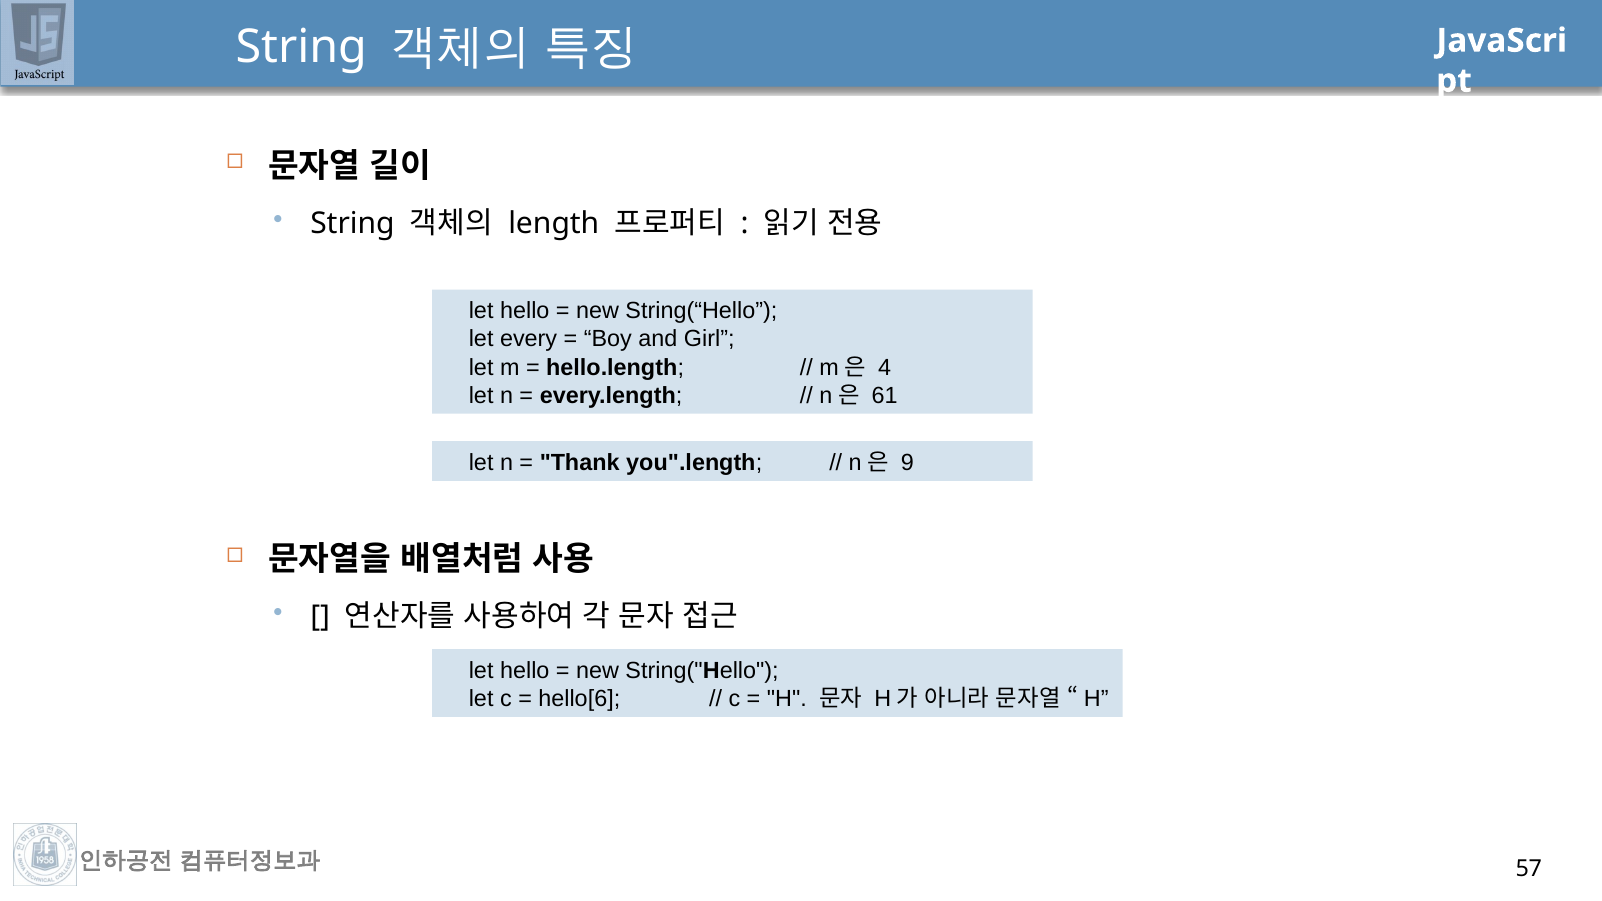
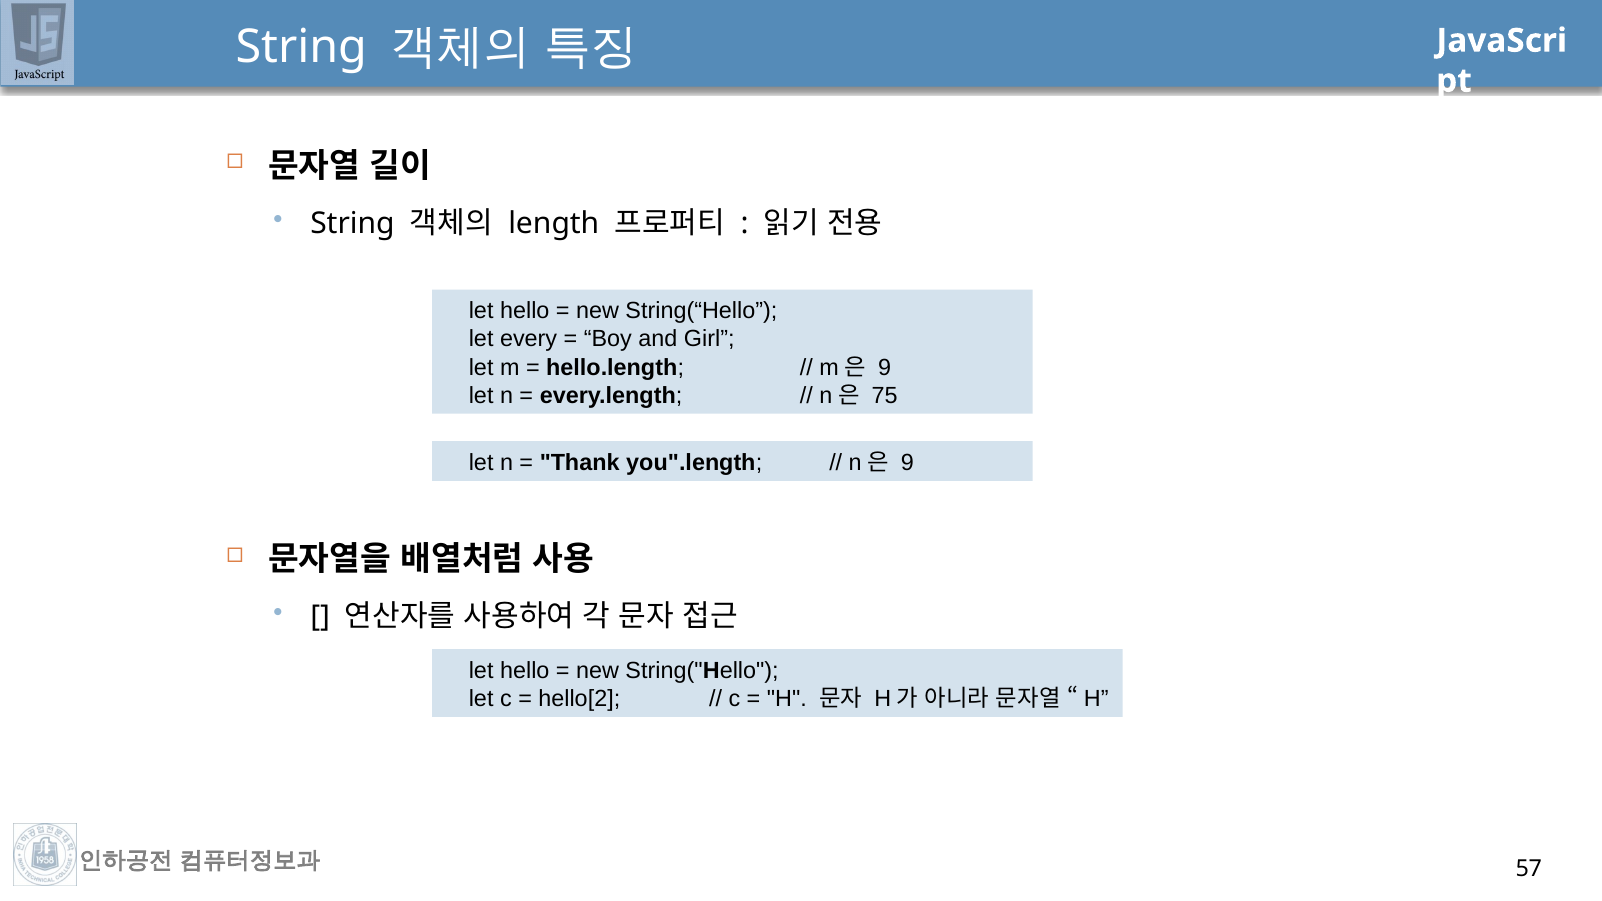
4 at (885, 367): 4 -> 9
61: 61 -> 75
hello[6: hello[6 -> hello[2
